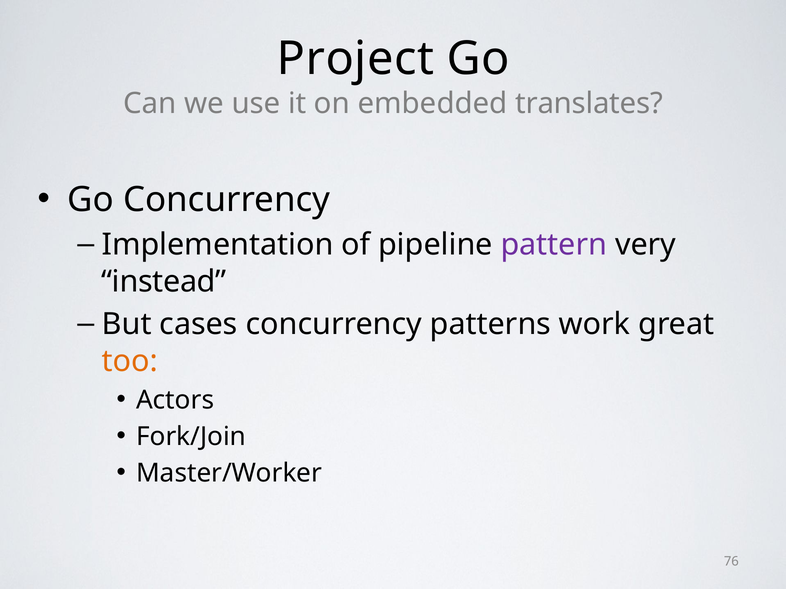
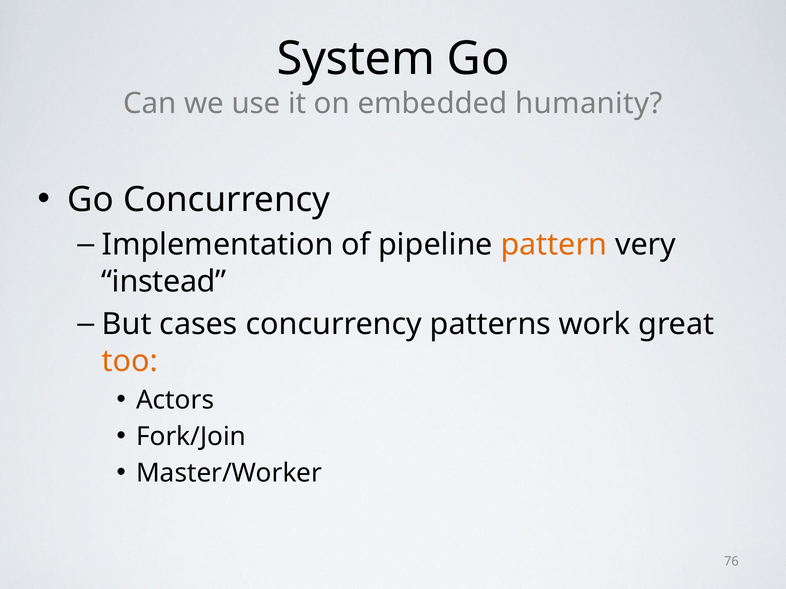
Project: Project -> System
translates: translates -> humanity
pattern colour: purple -> orange
